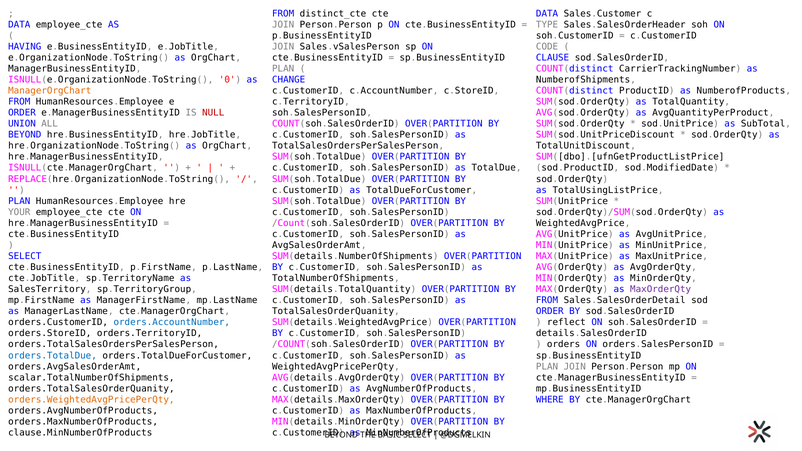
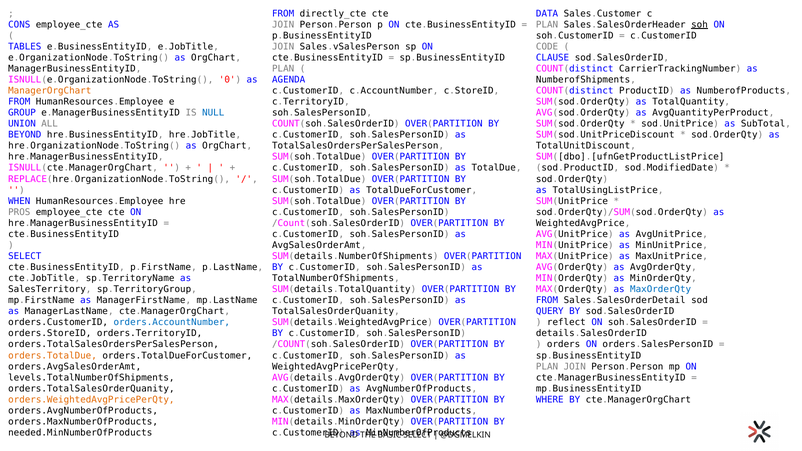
distinct_cte: distinct_cte -> directly_cte
DATA at (19, 25): DATA -> CONS
TYPE at (547, 25): TYPE -> PLAN
soh underline: none -> present
HAVING: HAVING -> TABLES
CHANGE: CHANGE -> AGENDA
ORDER at (22, 113): ORDER -> GROUP
NULL colour: red -> blue
PLAN at (19, 201): PLAN -> WHEN
YOUR: YOUR -> PROS
MaxOrderQty colour: purple -> blue
ORDER at (550, 311): ORDER -> QUERY
orders.TotalDue colour: blue -> orange
scalar.TotalNumberOfShipments: scalar.TotalNumberOfShipments -> levels.TotalNumberOfShipments
clause.MinNumberOfProducts: clause.MinNumberOfProducts -> needed.MinNumberOfProducts
